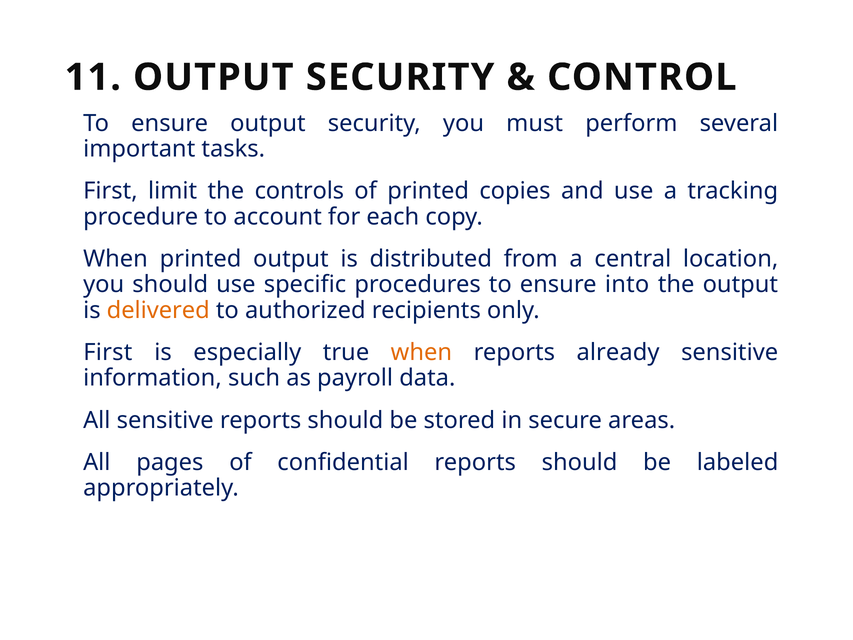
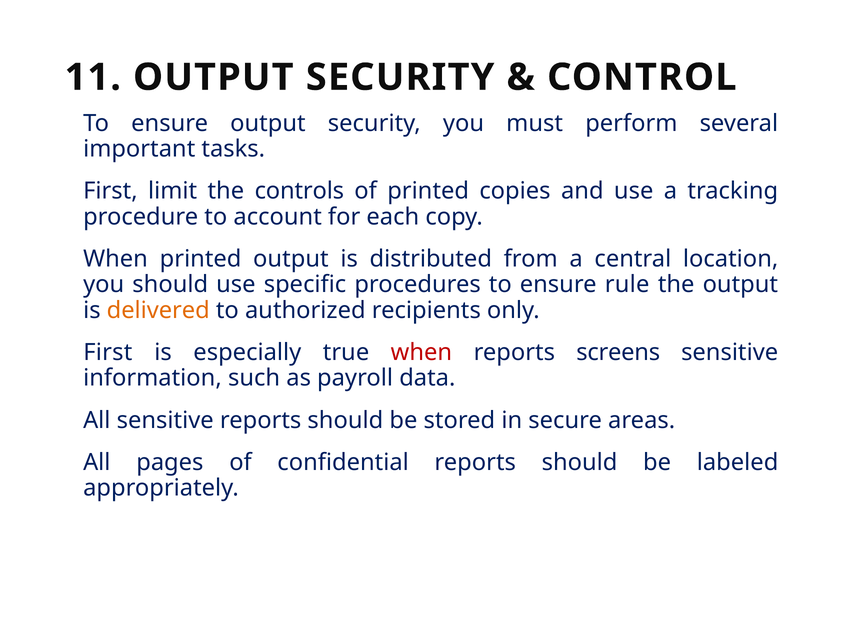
into: into -> rule
when at (421, 352) colour: orange -> red
already: already -> screens
